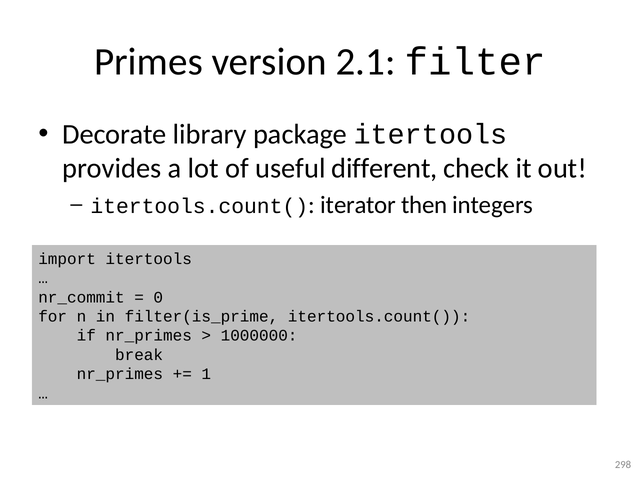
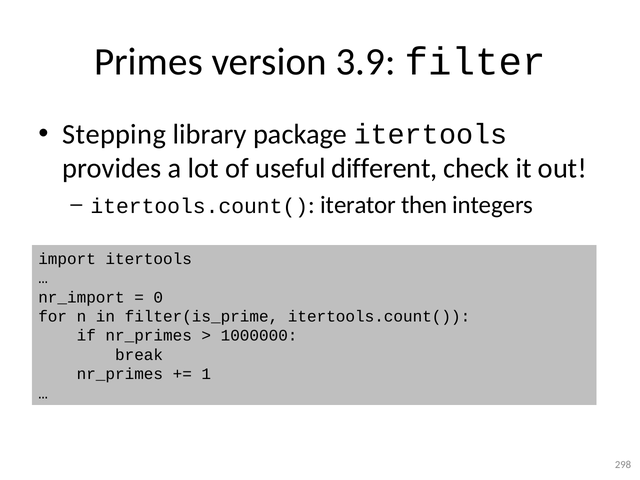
2.1: 2.1 -> 3.9
Decorate: Decorate -> Stepping
nr_commit: nr_commit -> nr_import
